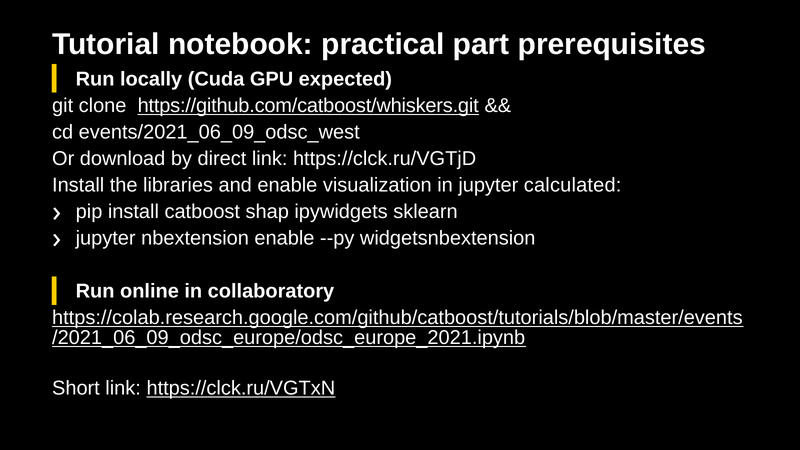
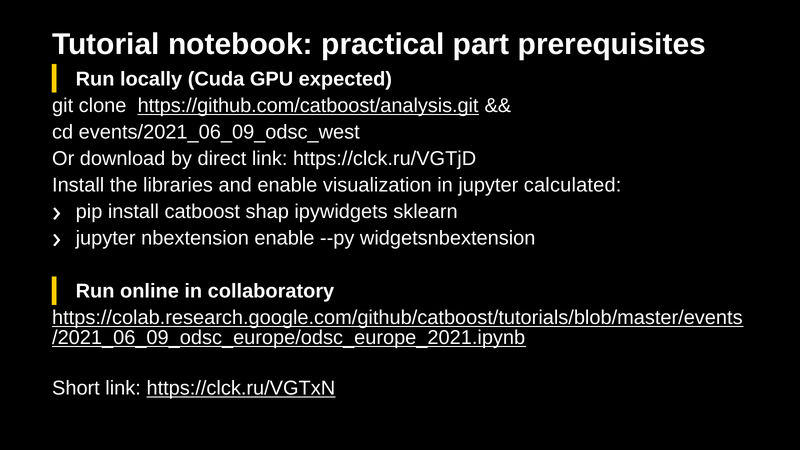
https://github.com/catboost/whiskers.git: https://github.com/catboost/whiskers.git -> https://github.com/catboost/analysis.git
